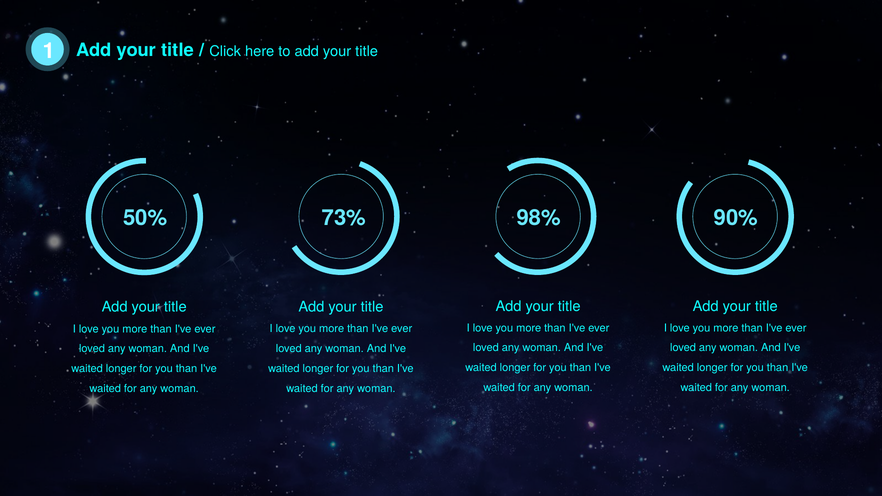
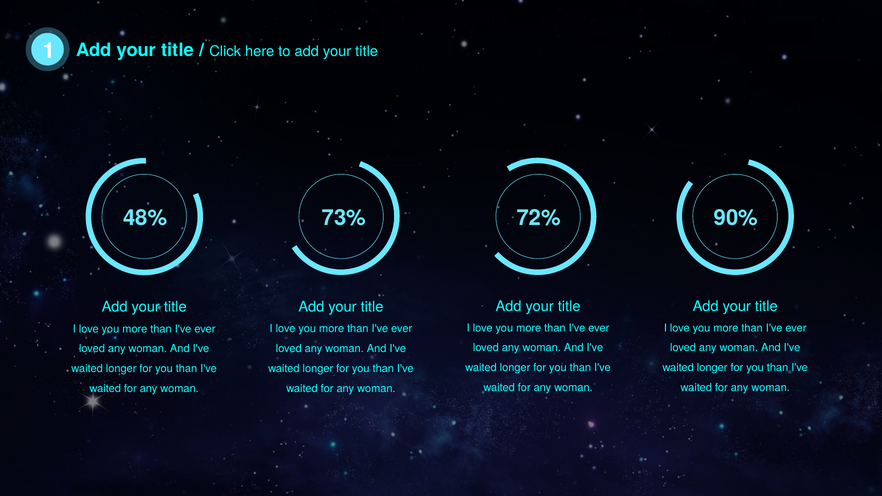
50%: 50% -> 48%
98%: 98% -> 72%
